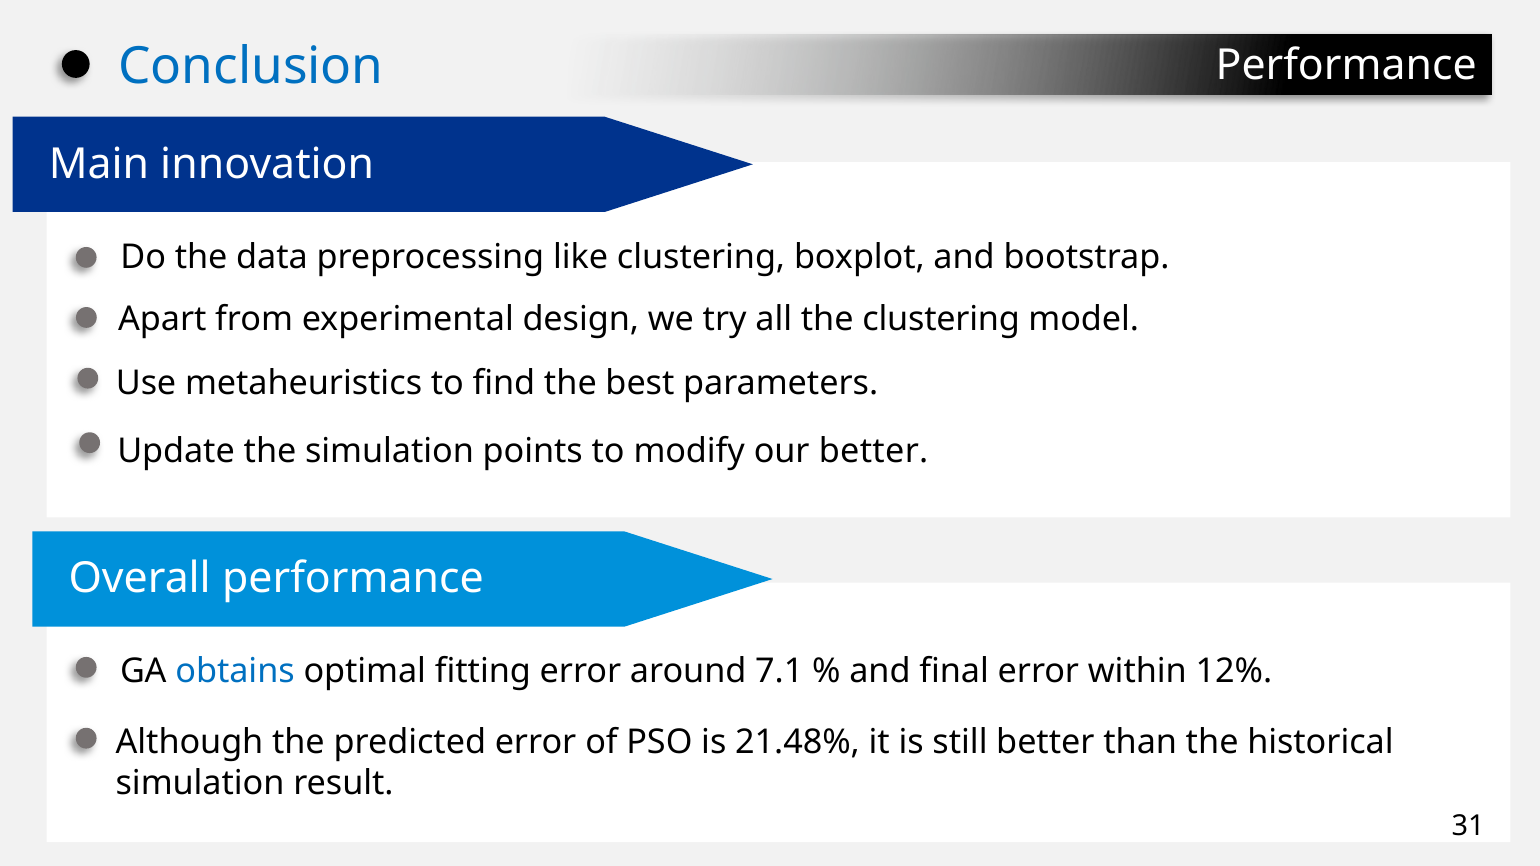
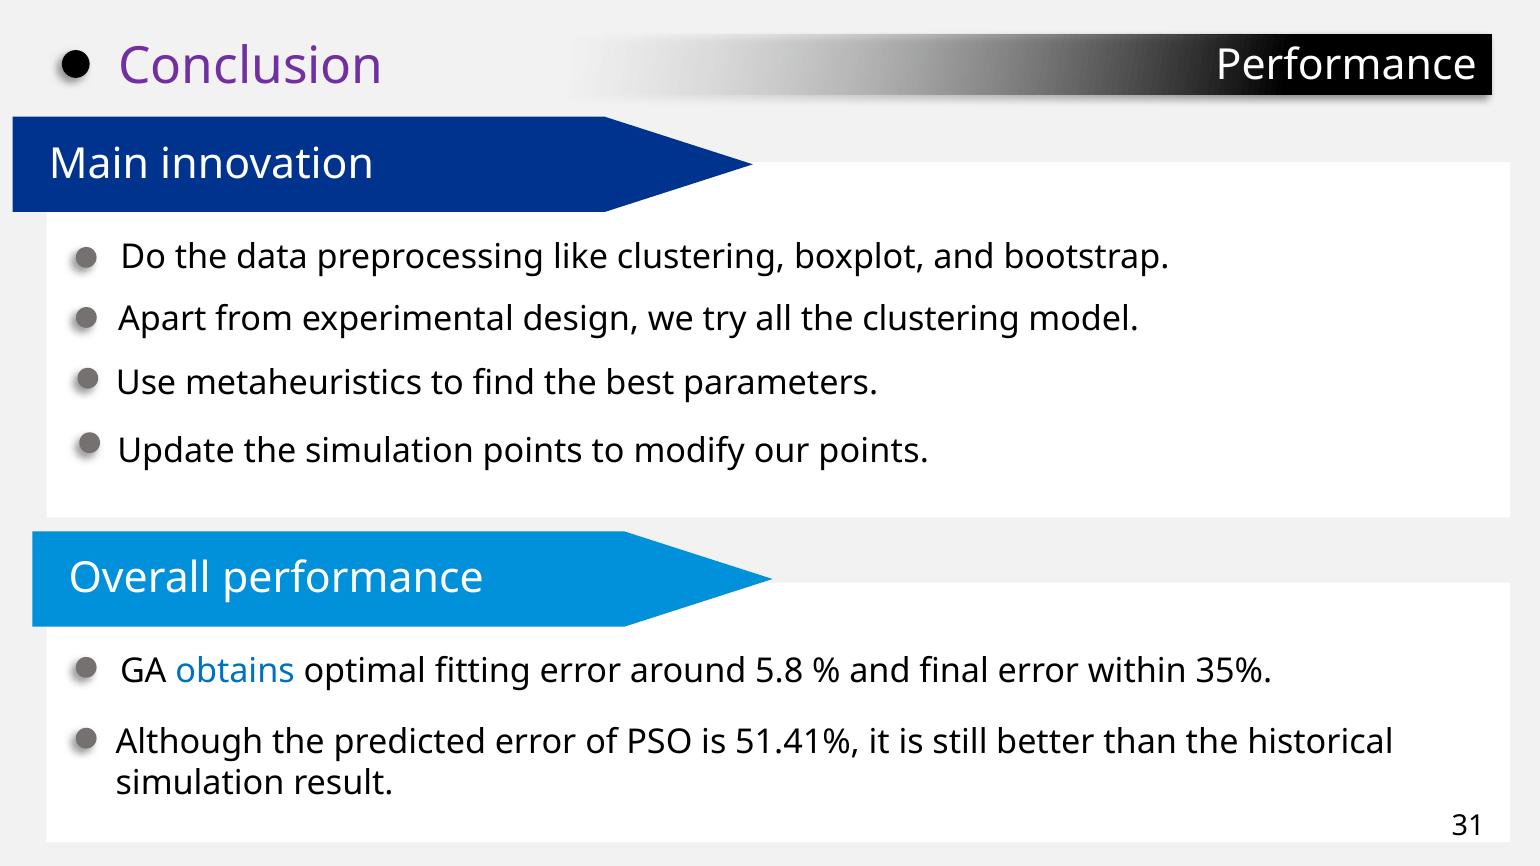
Conclusion colour: blue -> purple
our better: better -> points
7.1: 7.1 -> 5.8
12%: 12% -> 35%
21.48%: 21.48% -> 51.41%
